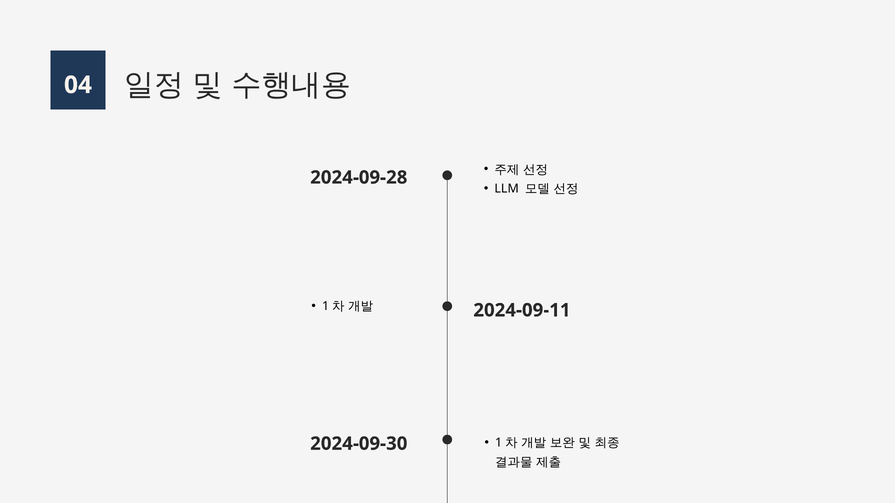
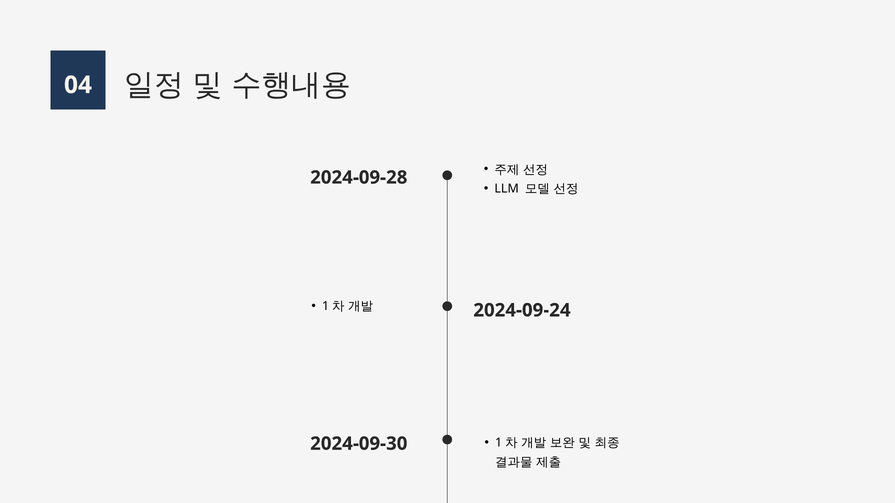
2024-09-11: 2024-09-11 -> 2024-09-24
